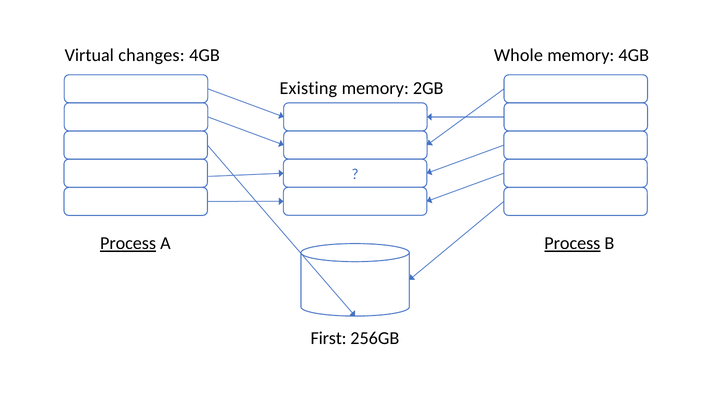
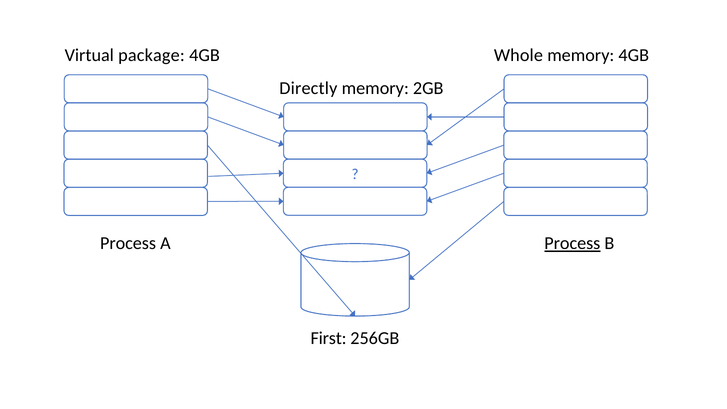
changes: changes -> package
Existing: Existing -> Directly
Process at (128, 243) underline: present -> none
